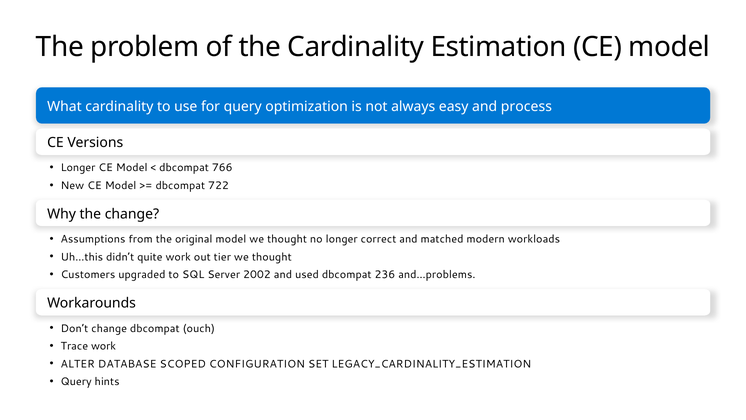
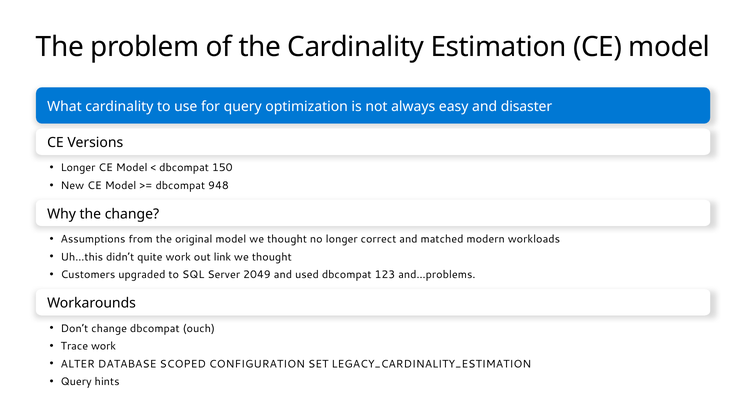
process: process -> disaster
766: 766 -> 150
722: 722 -> 948
tier: tier -> link
2002: 2002 -> 2049
236: 236 -> 123
